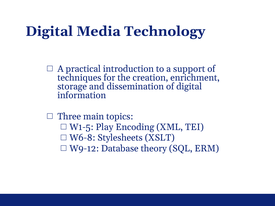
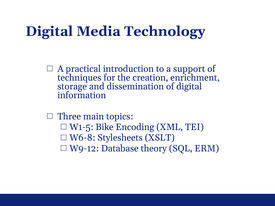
Play: Play -> Bike
